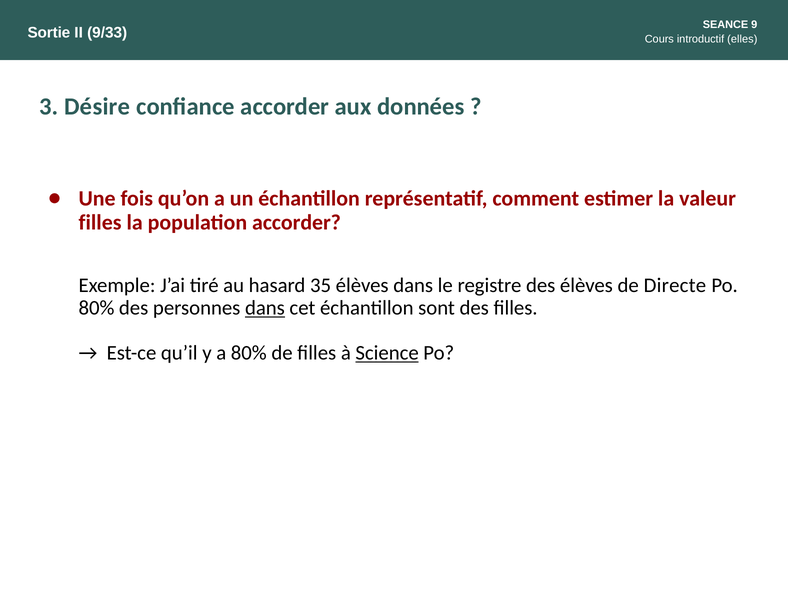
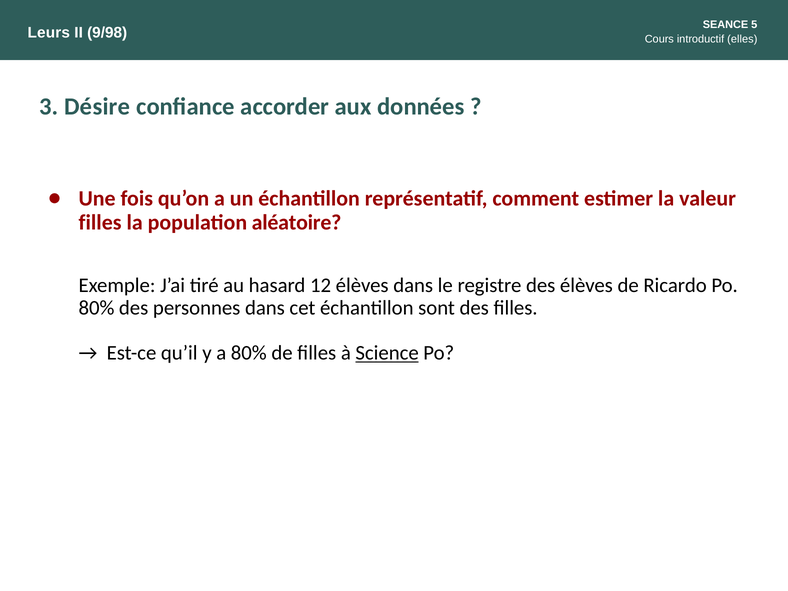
9: 9 -> 5
Sortie: Sortie -> Leurs
9/33: 9/33 -> 9/98
population accorder: accorder -> aléatoire
35: 35 -> 12
Directe: Directe -> Ricardo
dans at (265, 308) underline: present -> none
